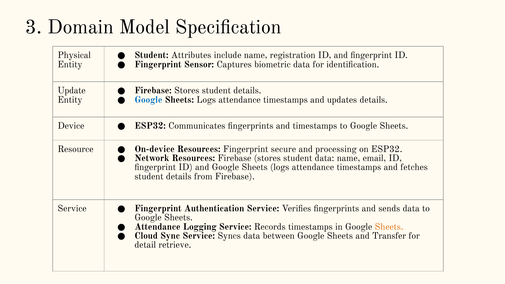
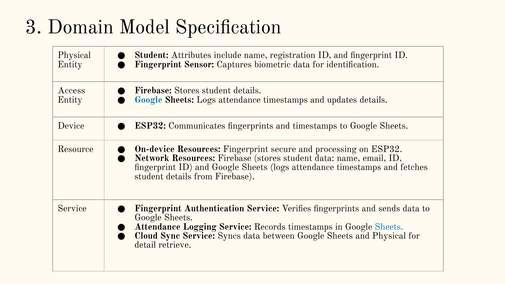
Update: Update -> Access
Sheets at (389, 227) colour: orange -> blue
and Transfer: Transfer -> Physical
